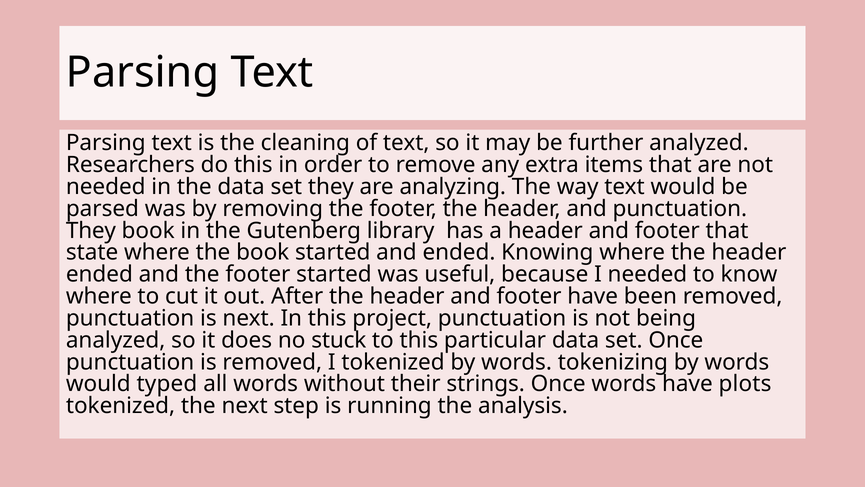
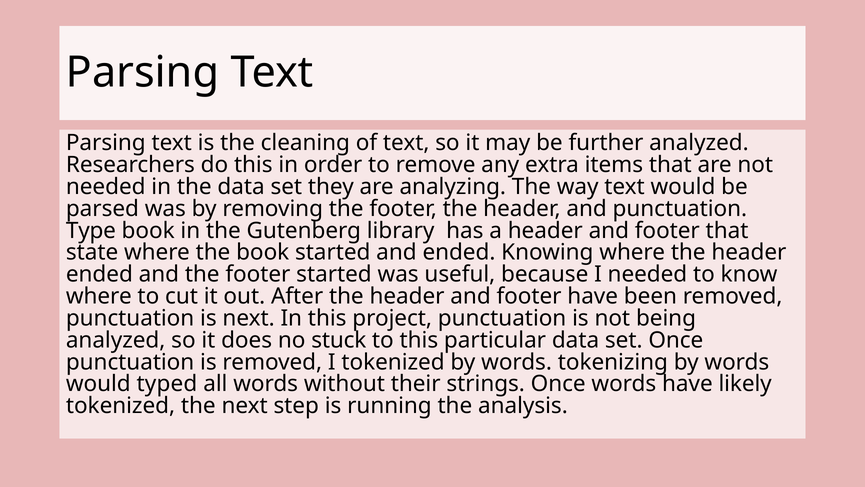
They at (91, 230): They -> Type
plots: plots -> likely
